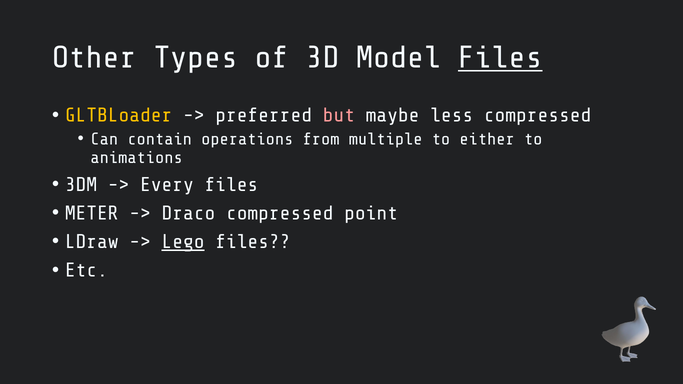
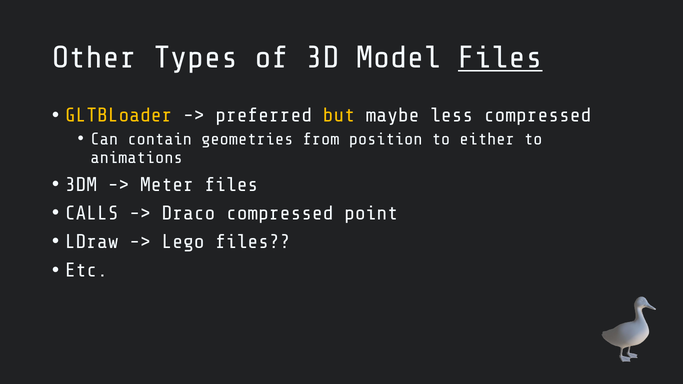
but colour: pink -> yellow
operations: operations -> geometries
multiple: multiple -> position
Every: Every -> Meter
METER: METER -> CALLS
Lego underline: present -> none
